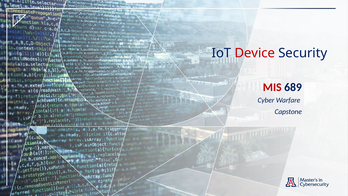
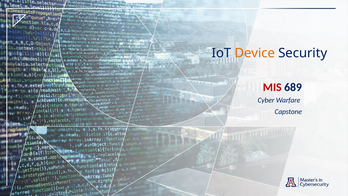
Device colour: red -> orange
